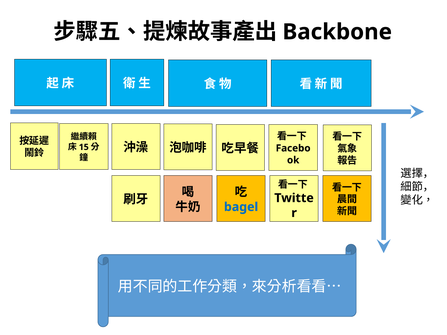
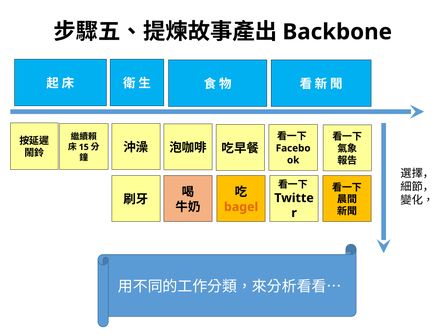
bagel colour: blue -> orange
